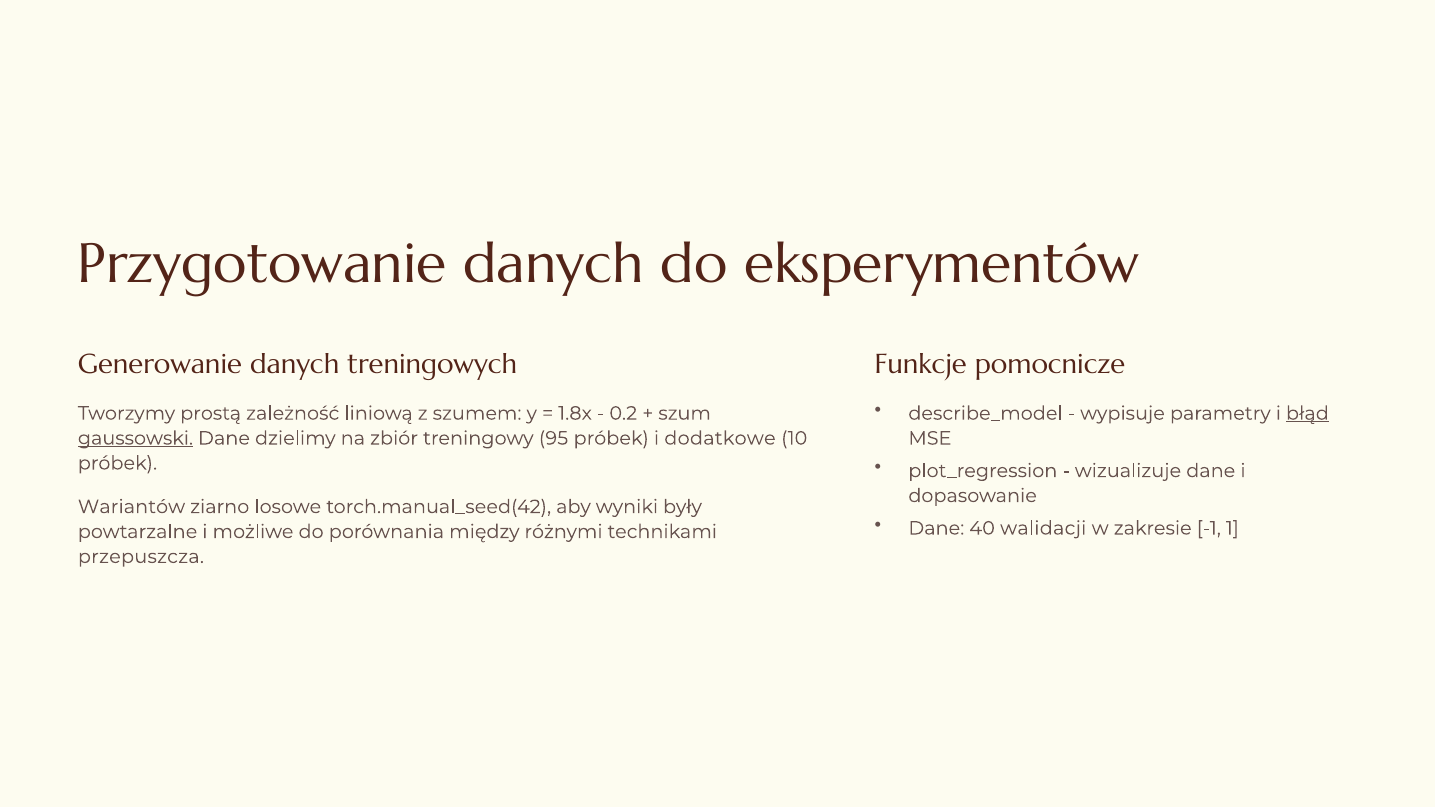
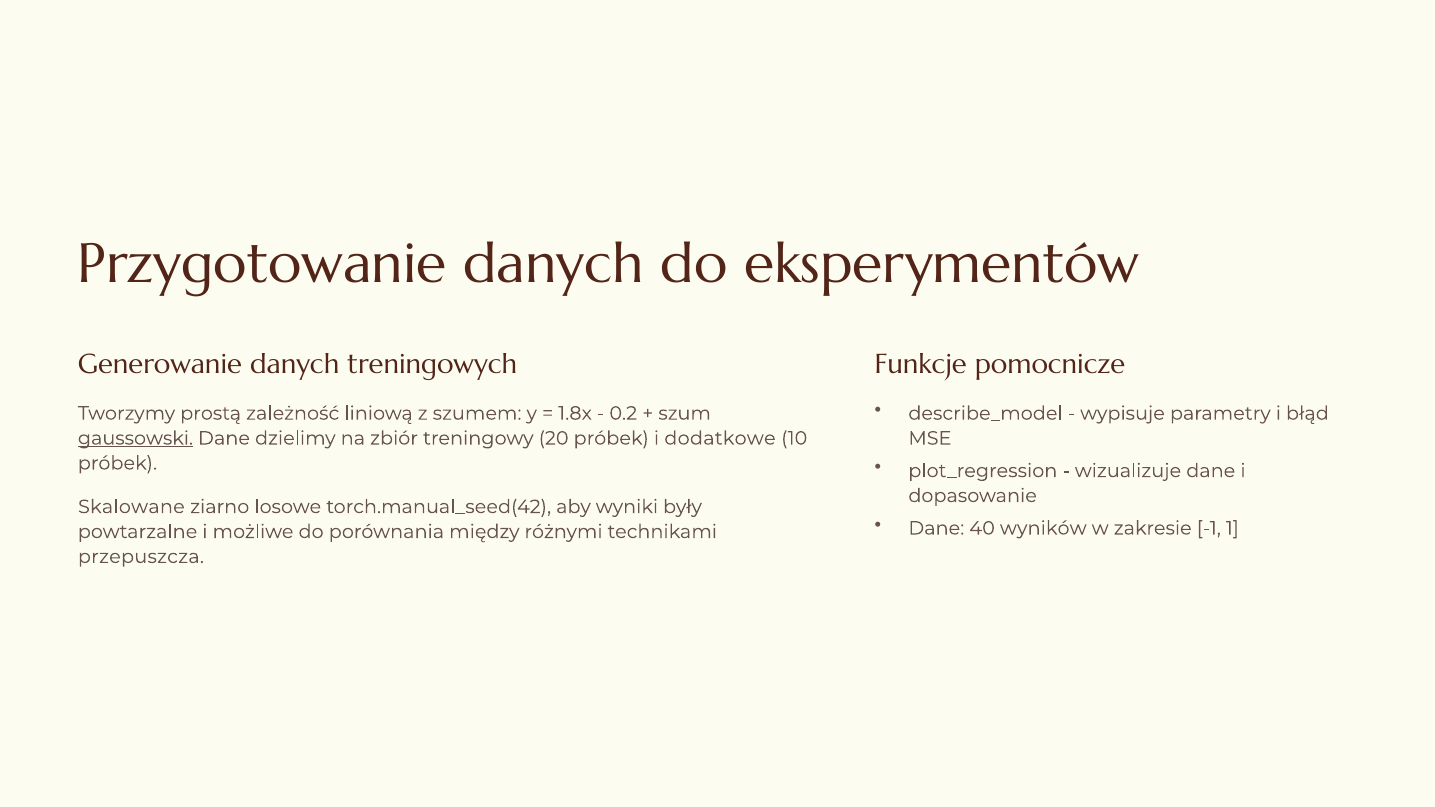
błąd underline: present -> none
95: 95 -> 20
Wariantów: Wariantów -> Skalowane
walidacji: walidacji -> wyników
